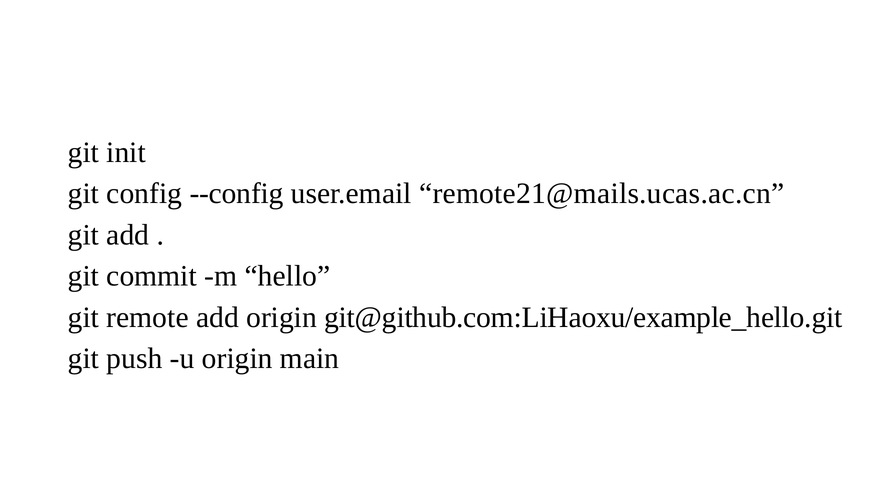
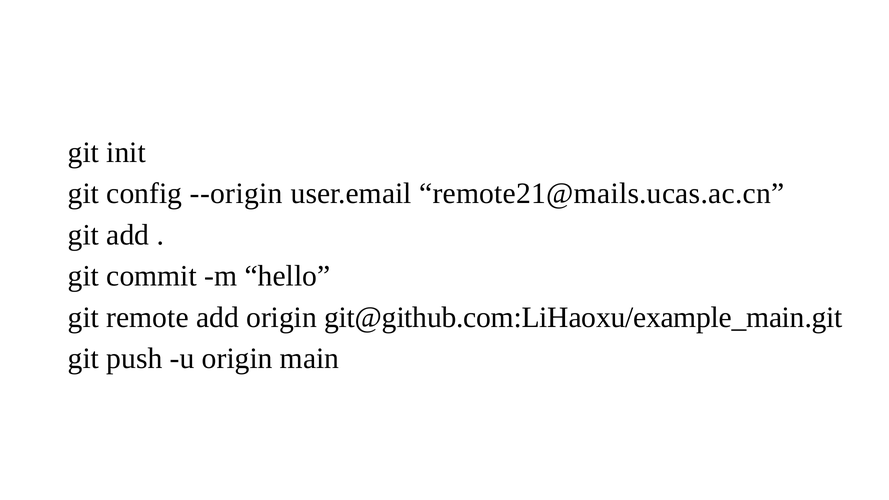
--config: --config -> --origin
git@github.com:LiHaoxu/example_hello.git: git@github.com:LiHaoxu/example_hello.git -> git@github.com:LiHaoxu/example_main.git
